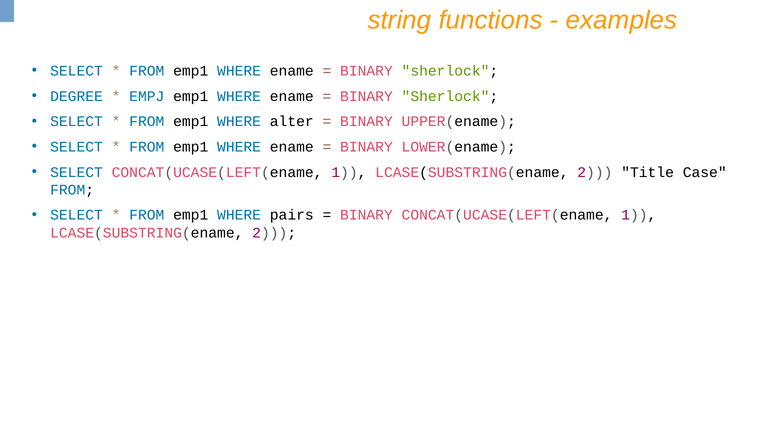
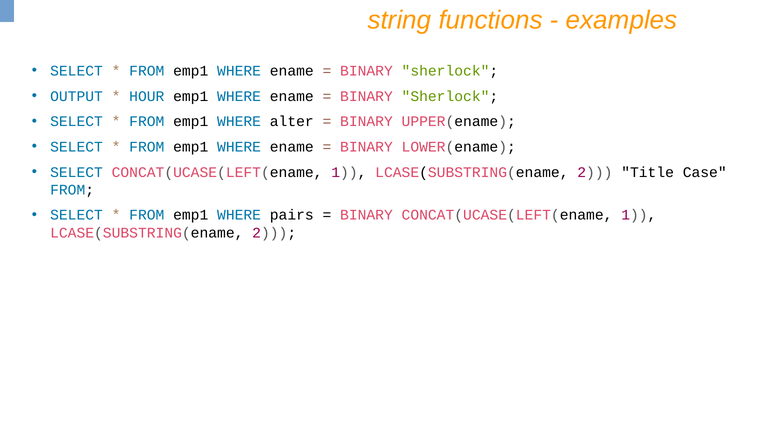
DEGREE: DEGREE -> OUTPUT
EMPJ: EMPJ -> HOUR
